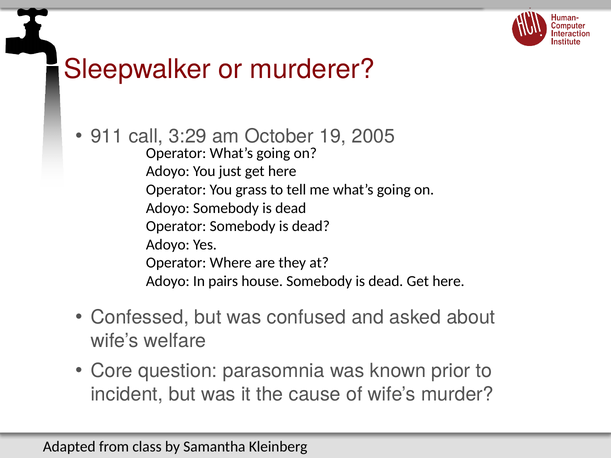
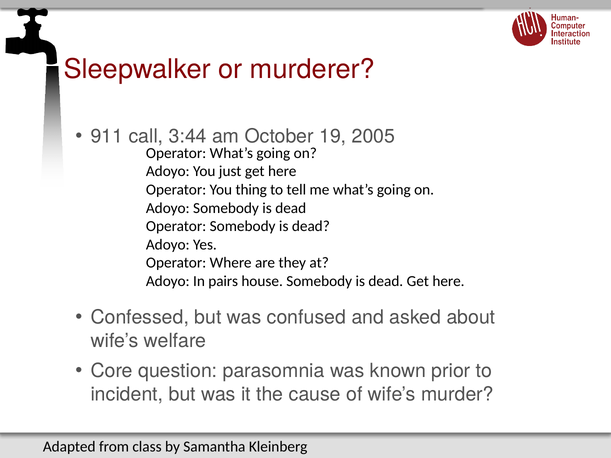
3:29: 3:29 -> 3:44
grass: grass -> thing
